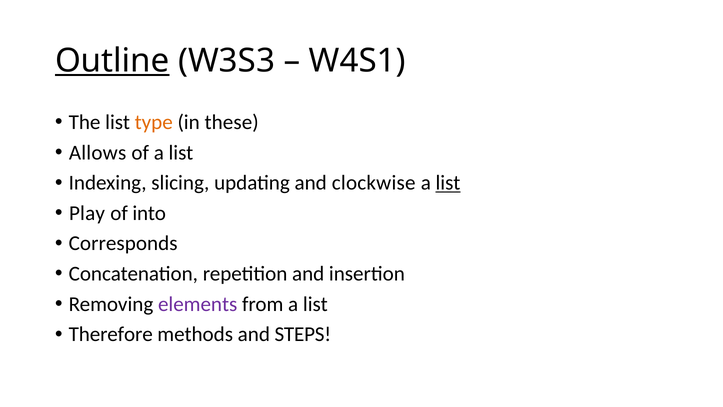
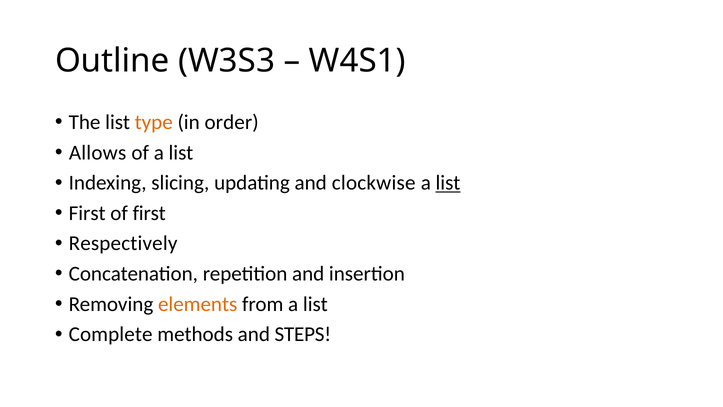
Outline underline: present -> none
these: these -> order
Play at (87, 213): Play -> First
of into: into -> first
Corresponds: Corresponds -> Respectively
elements colour: purple -> orange
Therefore: Therefore -> Complete
